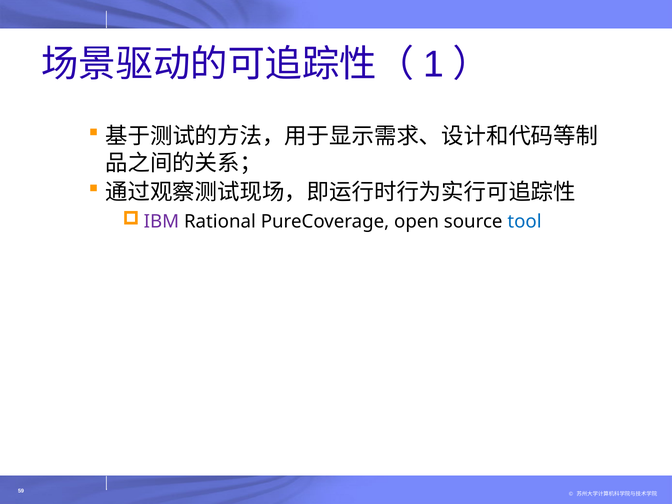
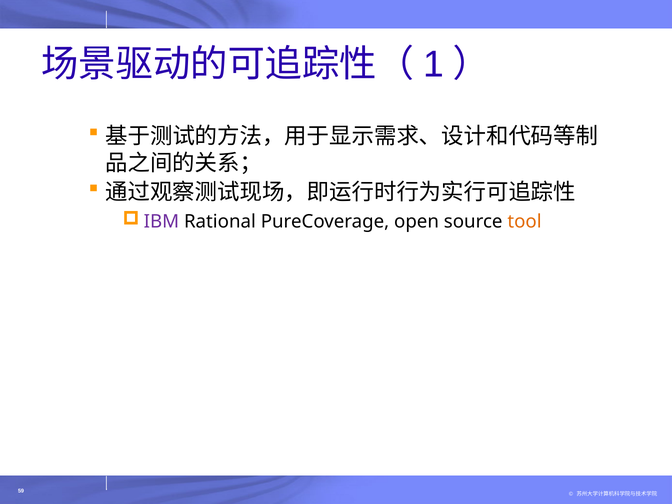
tool colour: blue -> orange
